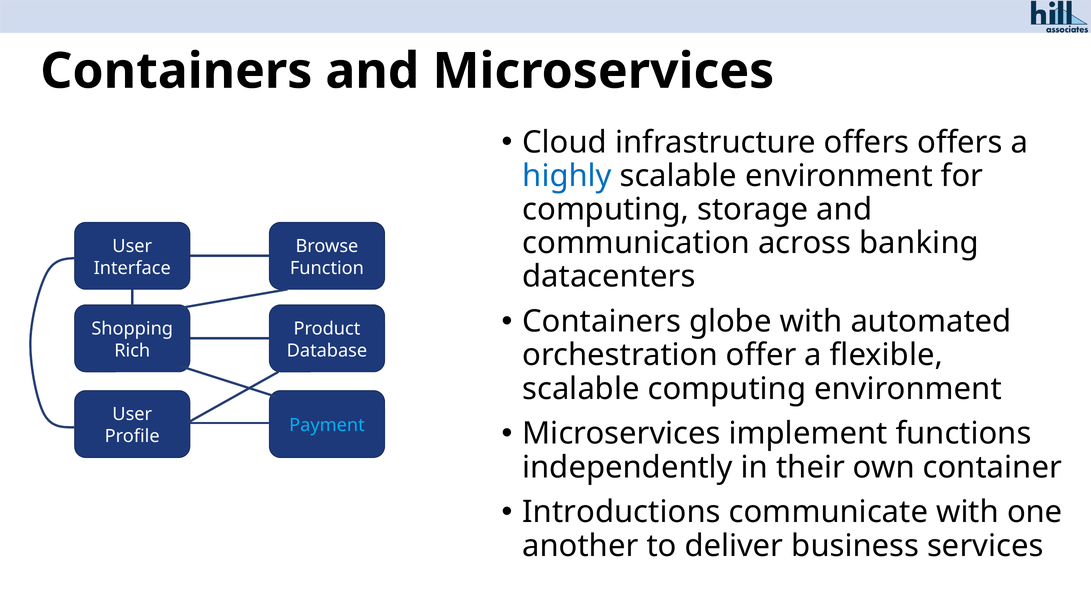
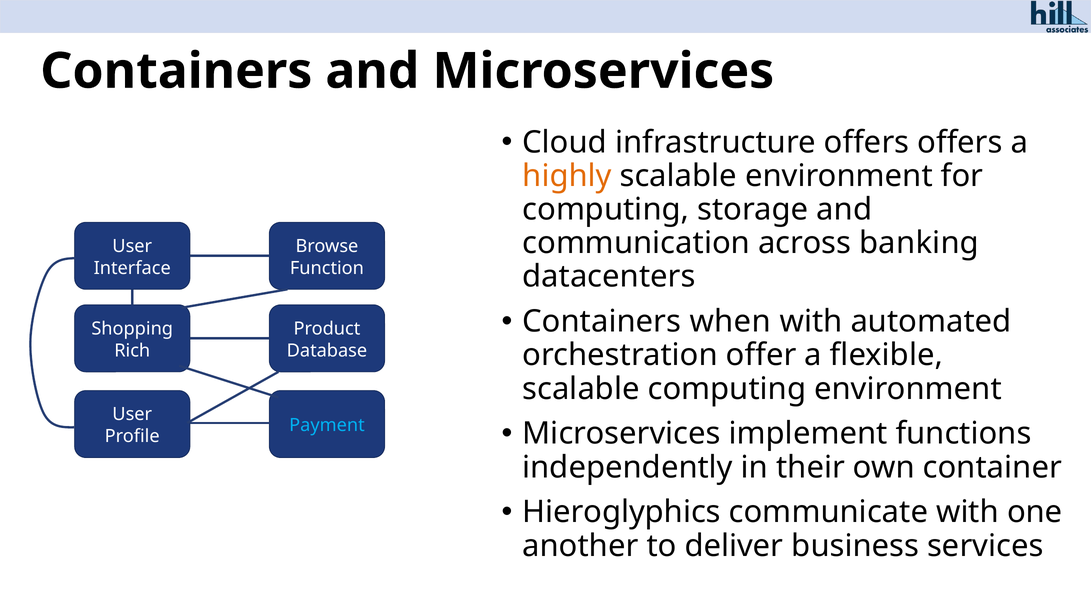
highly colour: blue -> orange
globe: globe -> when
Introductions: Introductions -> Hieroglyphics
